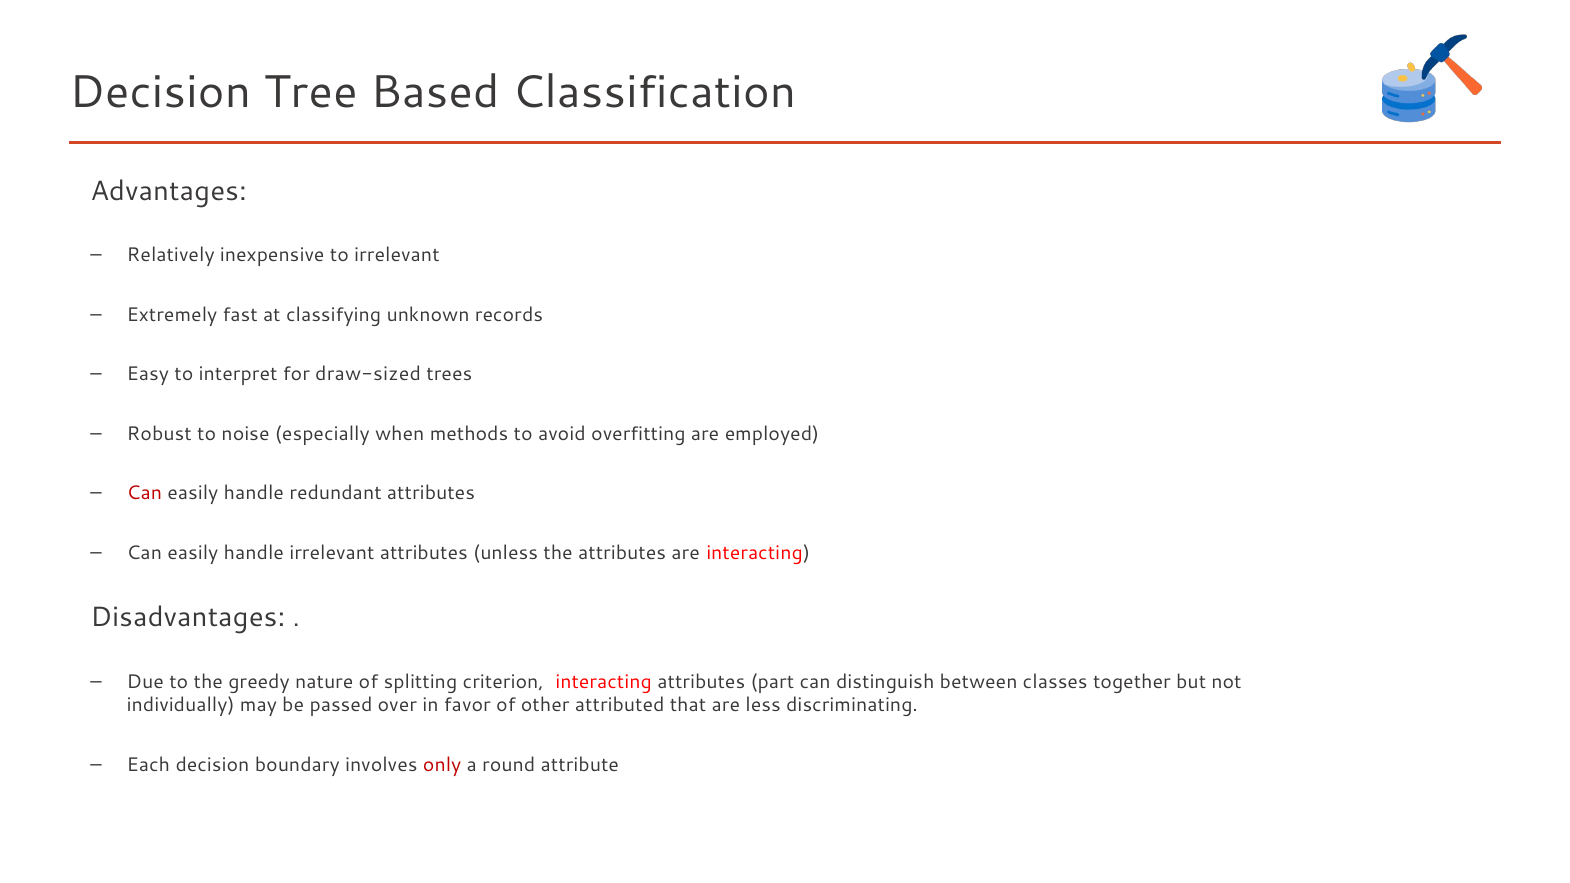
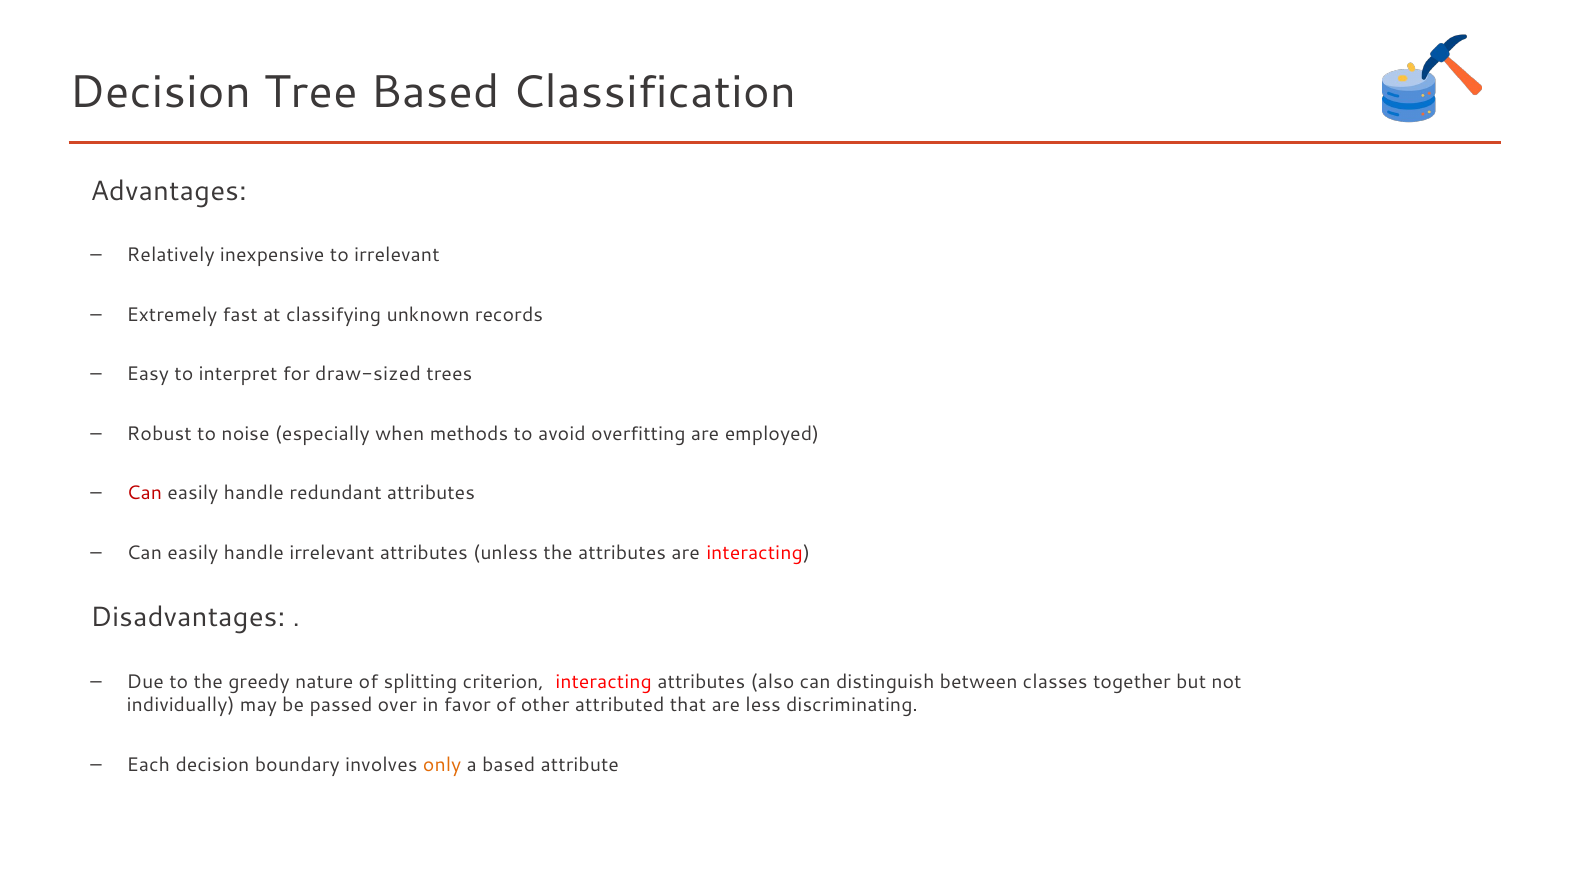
part: part -> also
only colour: red -> orange
a round: round -> based
